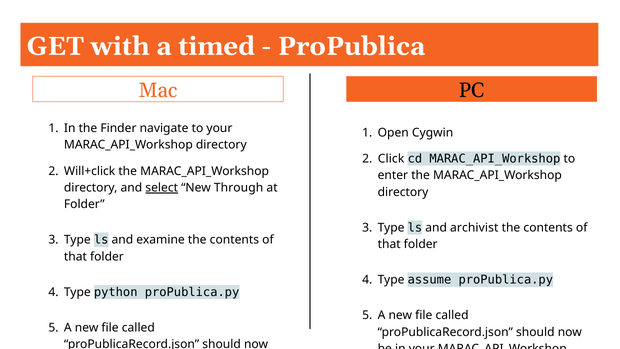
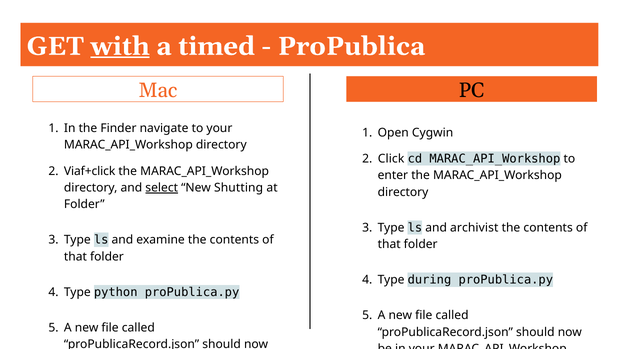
with at (120, 46) underline: none -> present
Will+click: Will+click -> Viaf+click
Through: Through -> Shutting
assume: assume -> during
